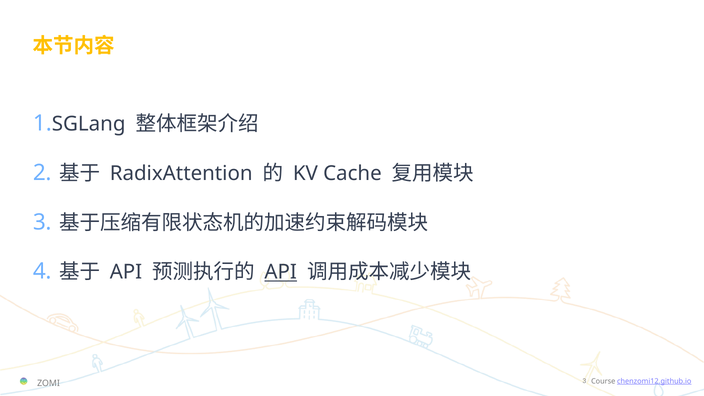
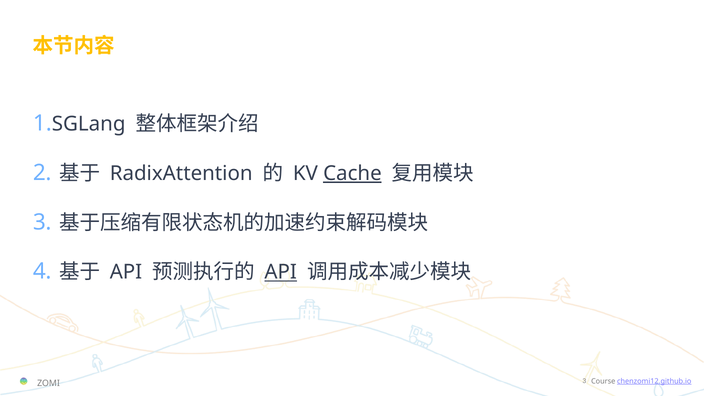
Cache underline: none -> present
